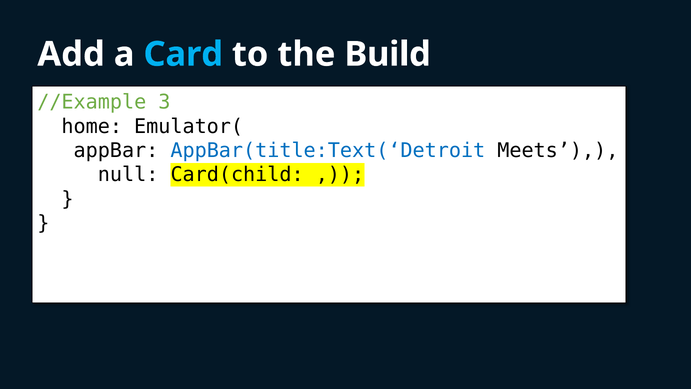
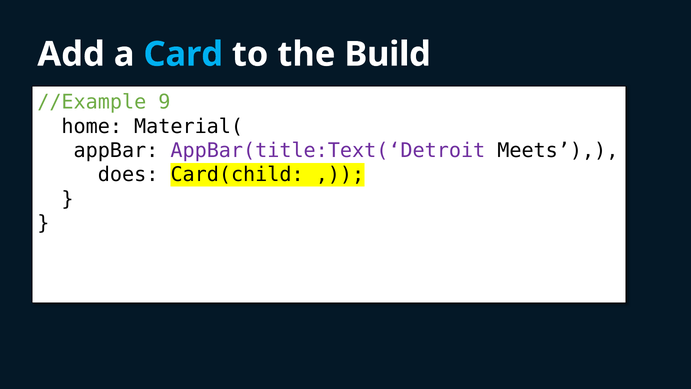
3: 3 -> 9
Emulator(: Emulator( -> Material(
AppBar(title:Text(‘Detroit colour: blue -> purple
null: null -> does
